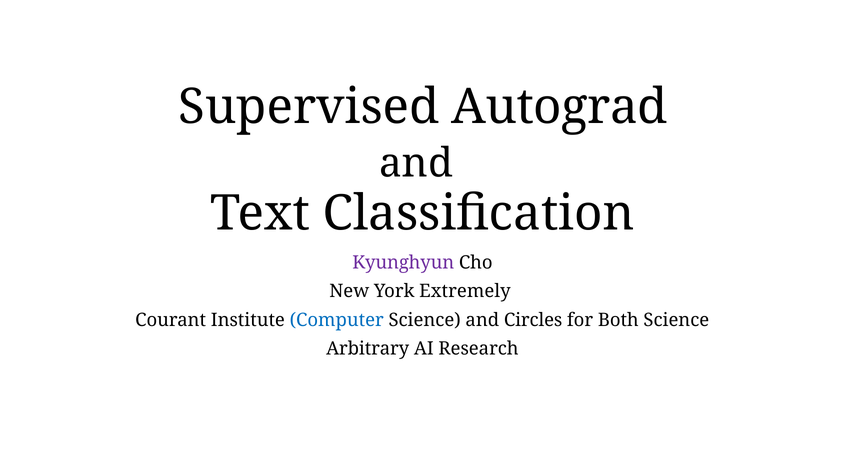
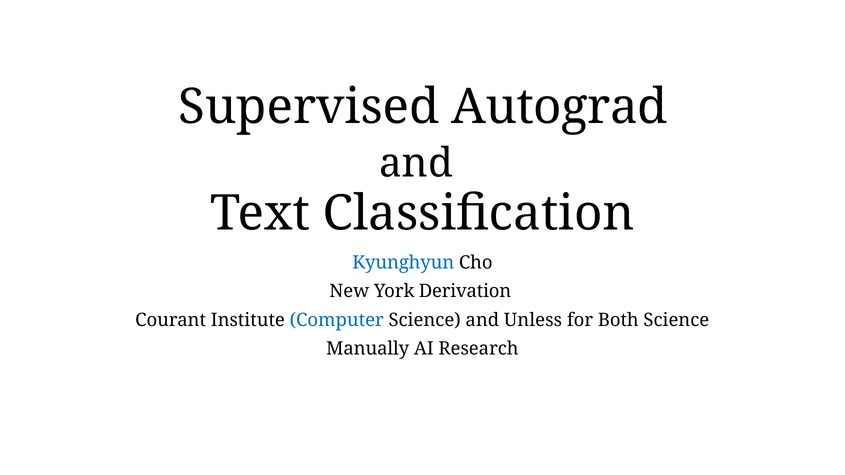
Kyunghyun colour: purple -> blue
Extremely: Extremely -> Derivation
Circles: Circles -> Unless
Arbitrary: Arbitrary -> Manually
